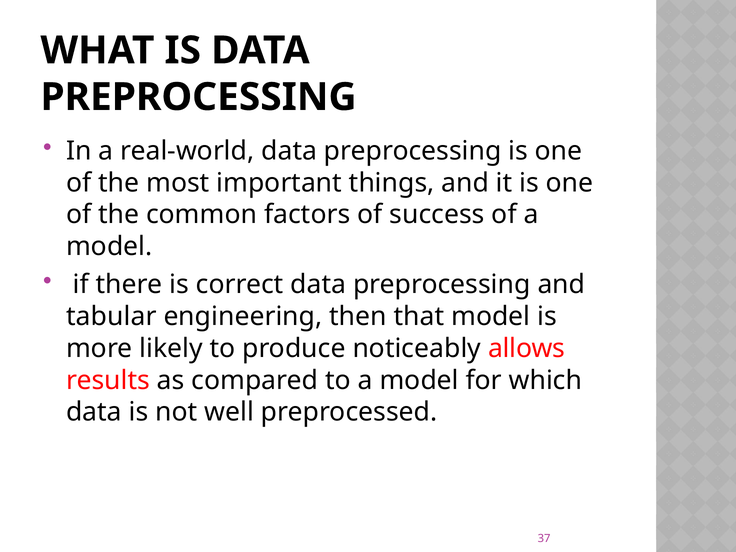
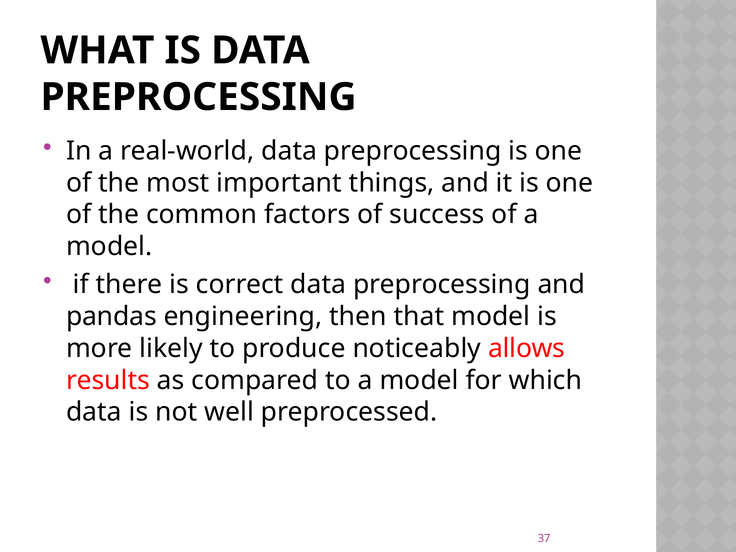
tabular: tabular -> pandas
